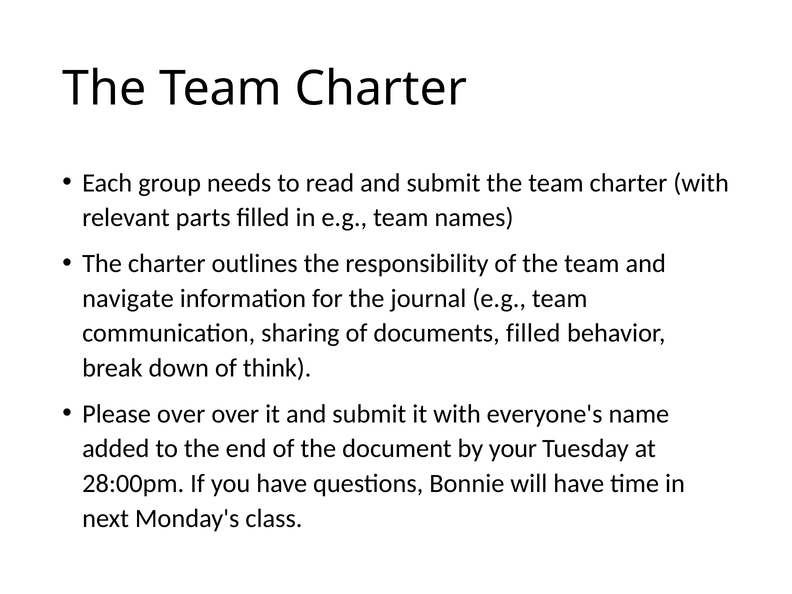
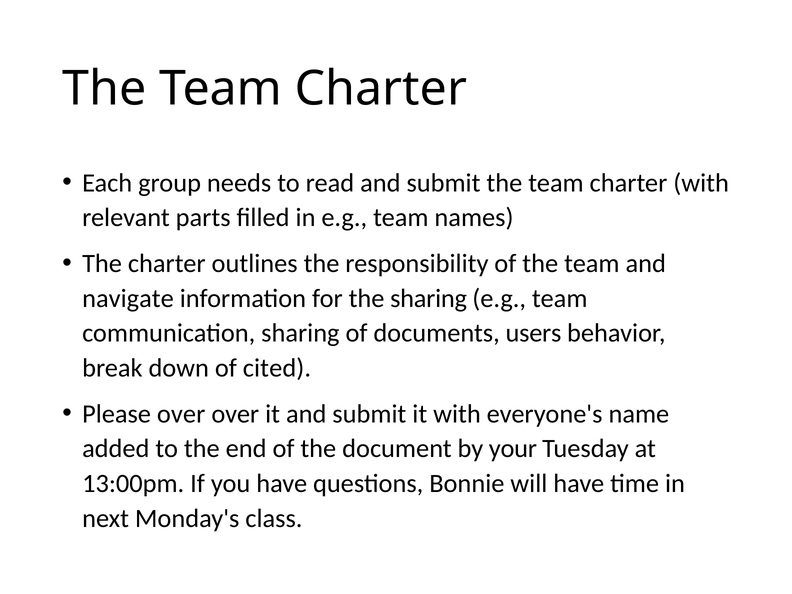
the journal: journal -> sharing
documents filled: filled -> users
think: think -> cited
28:00pm: 28:00pm -> 13:00pm
